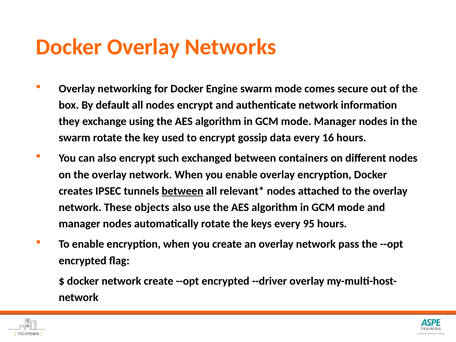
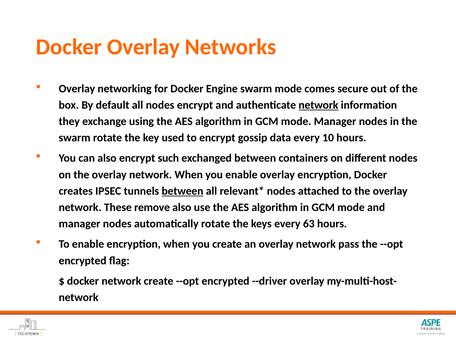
network at (318, 105) underline: none -> present
16: 16 -> 10
objects: objects -> remove
95: 95 -> 63
